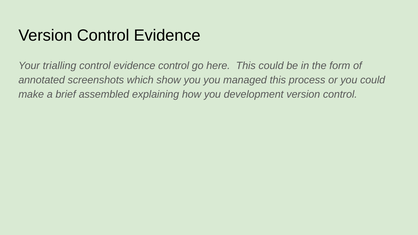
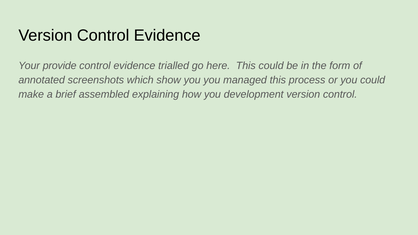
trialling: trialling -> provide
evidence control: control -> trialled
